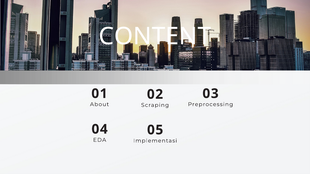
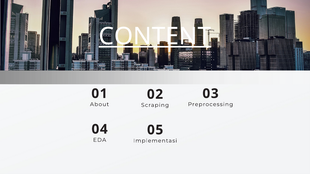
CONTENT underline: none -> present
